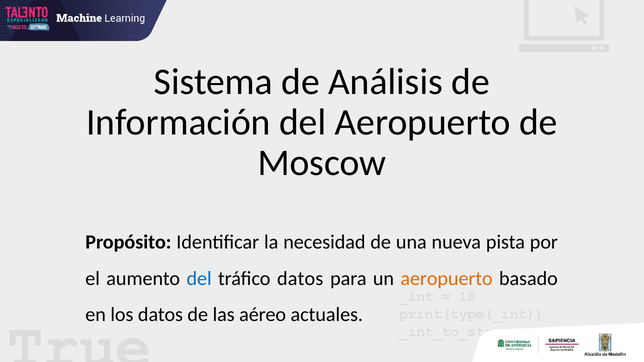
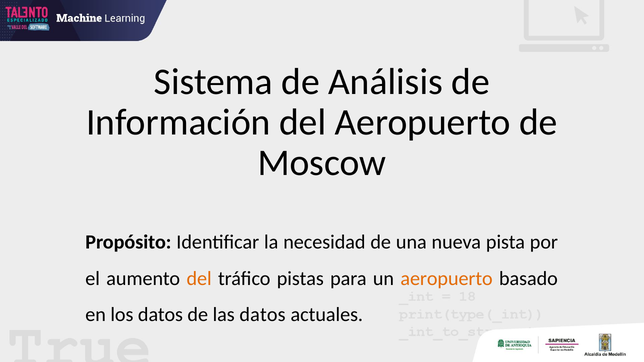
del at (199, 279) colour: blue -> orange
tráfico datos: datos -> pistas
las aéreo: aéreo -> datos
